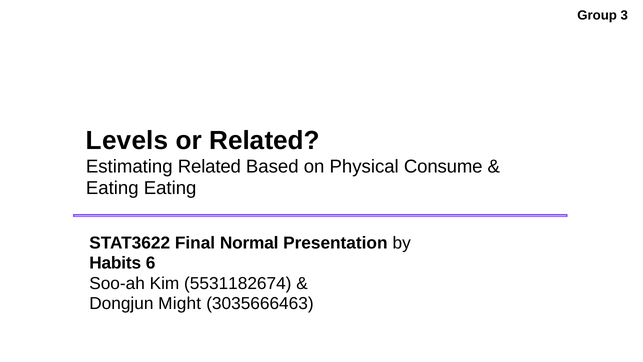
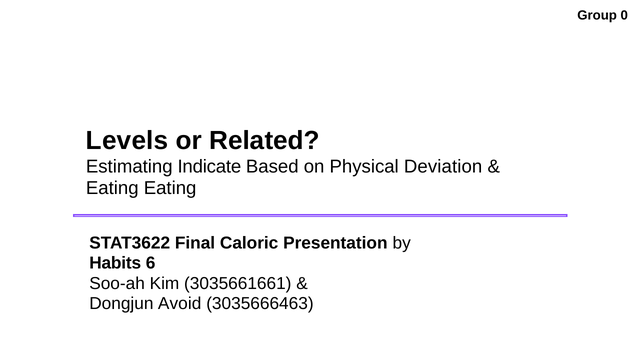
3: 3 -> 0
Estimating Related: Related -> Indicate
Consume: Consume -> Deviation
Normal: Normal -> Caloric
5531182674: 5531182674 -> 3035661661
Might: Might -> Avoid
